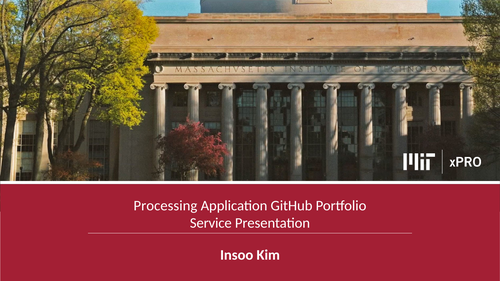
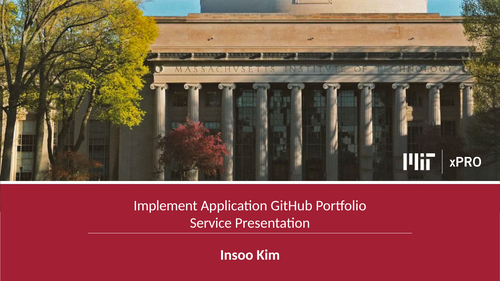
Processing: Processing -> Implement
